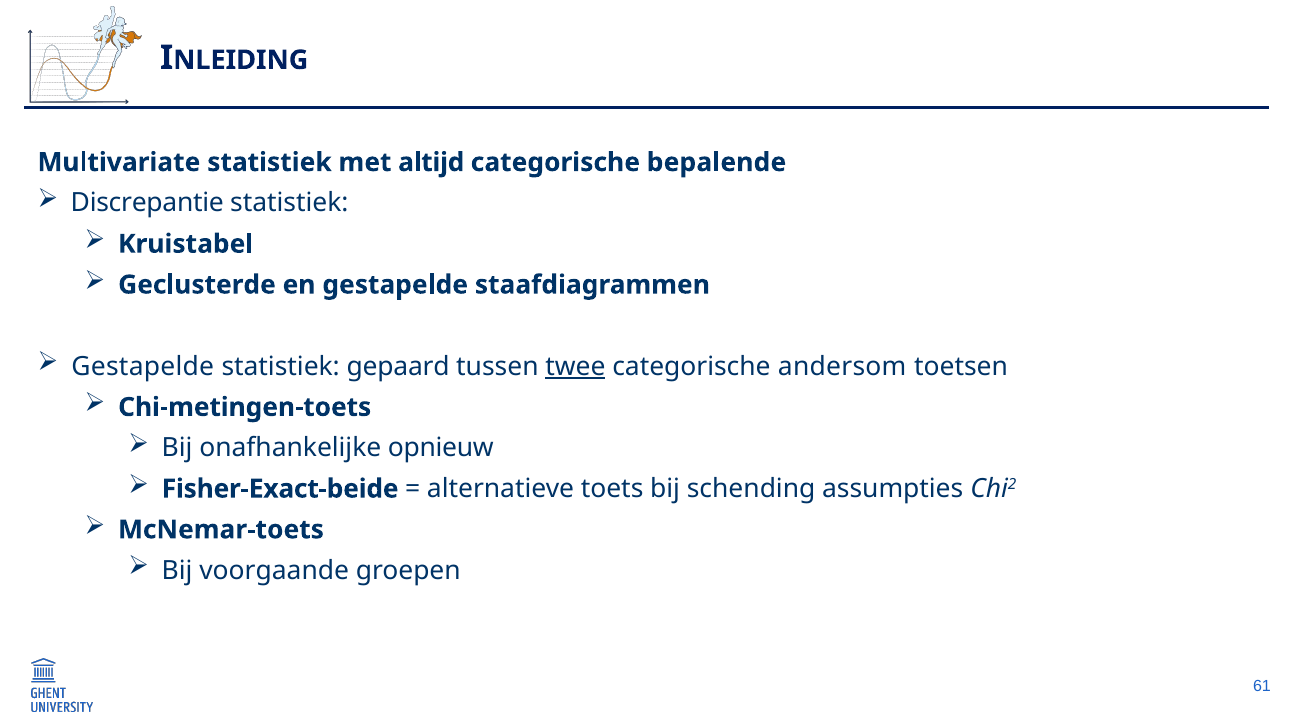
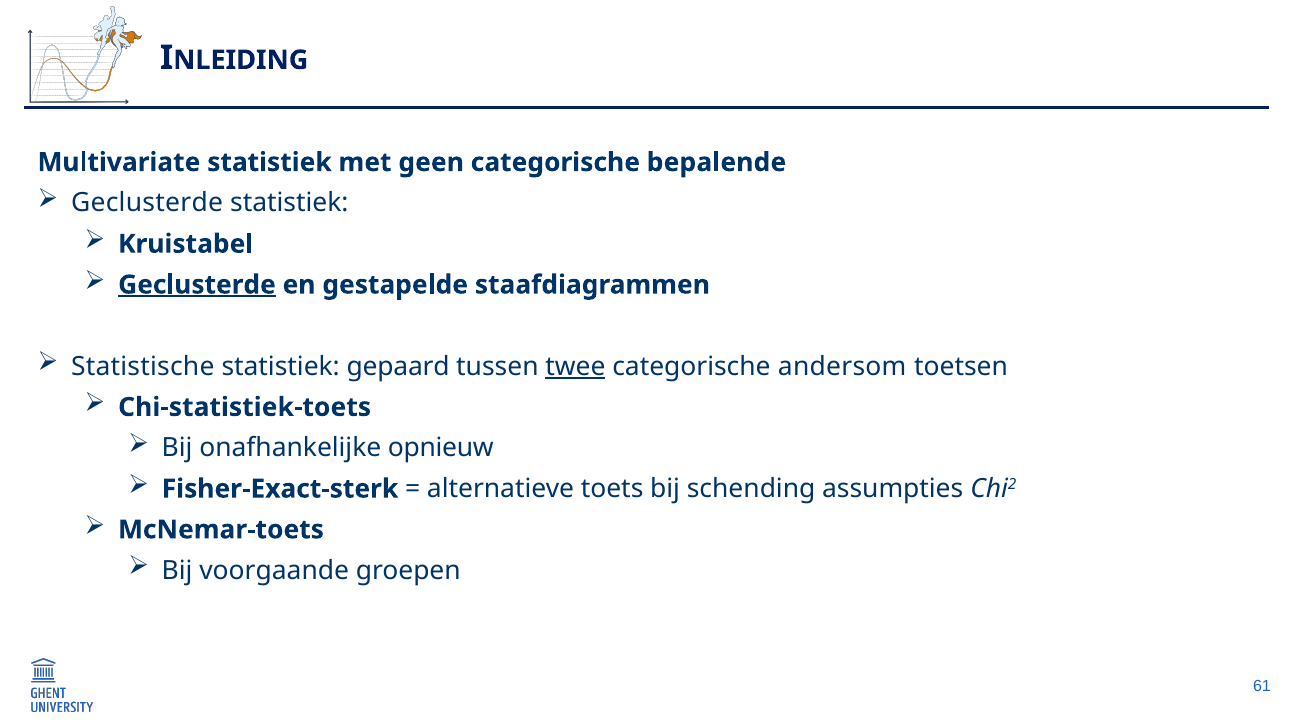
altijd: altijd -> geen
Discrepantie at (147, 203): Discrepantie -> Geclusterde
Geclusterde at (197, 285) underline: none -> present
Gestapelde at (143, 366): Gestapelde -> Statistische
Chi-metingen-toets: Chi-metingen-toets -> Chi-statistiek-toets
Fisher-Exact-beide: Fisher-Exact-beide -> Fisher-Exact-sterk
